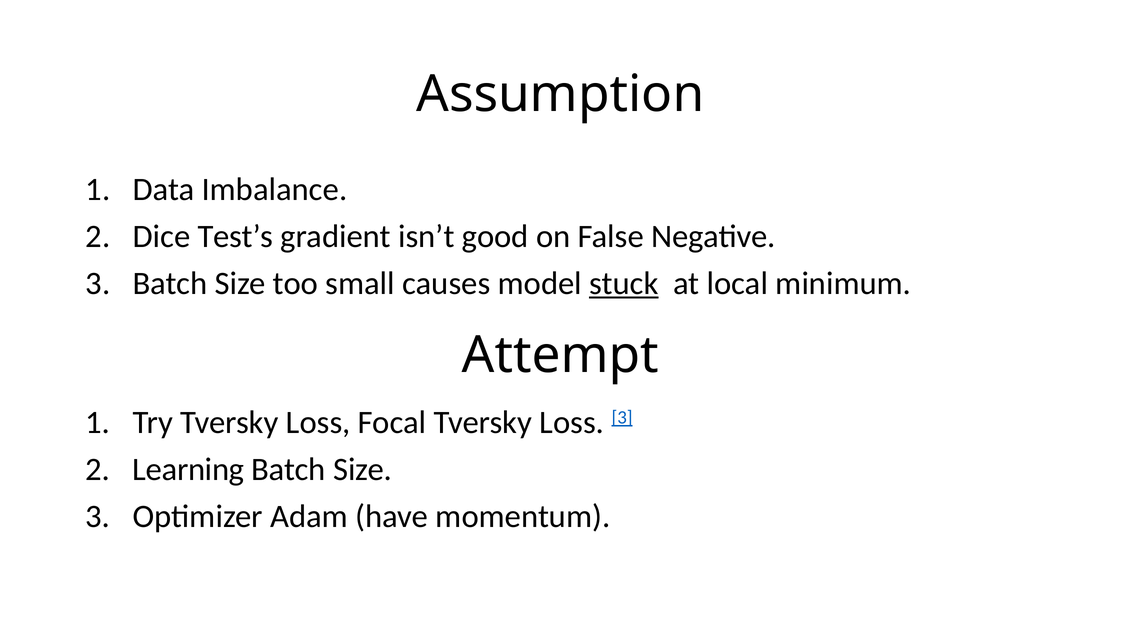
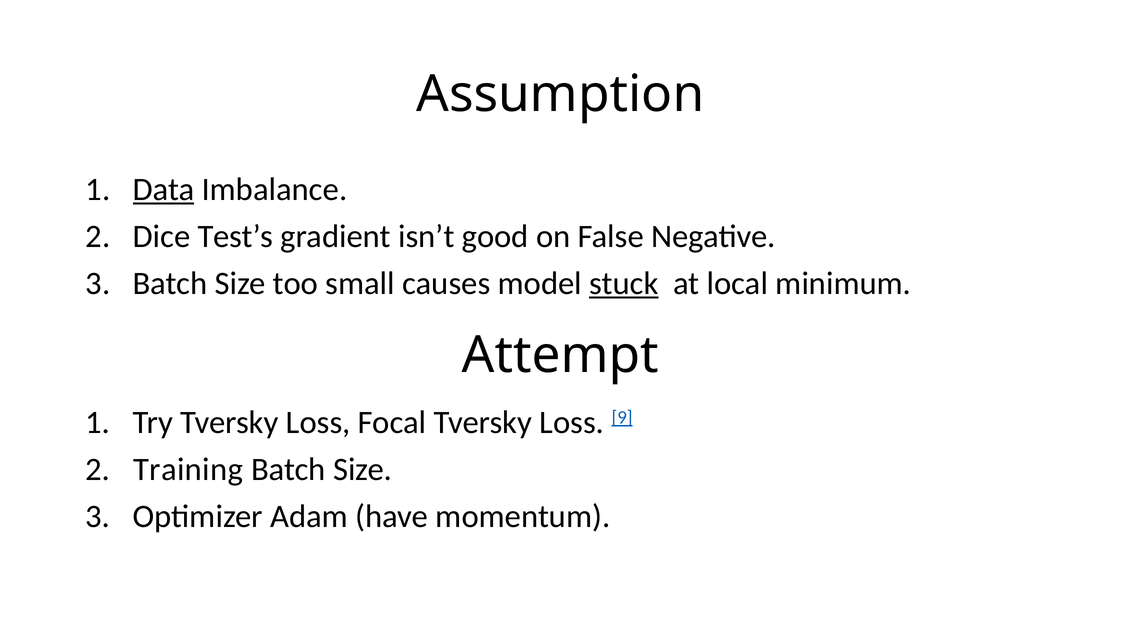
Data underline: none -> present
Loss 3: 3 -> 9
Learning: Learning -> Training
